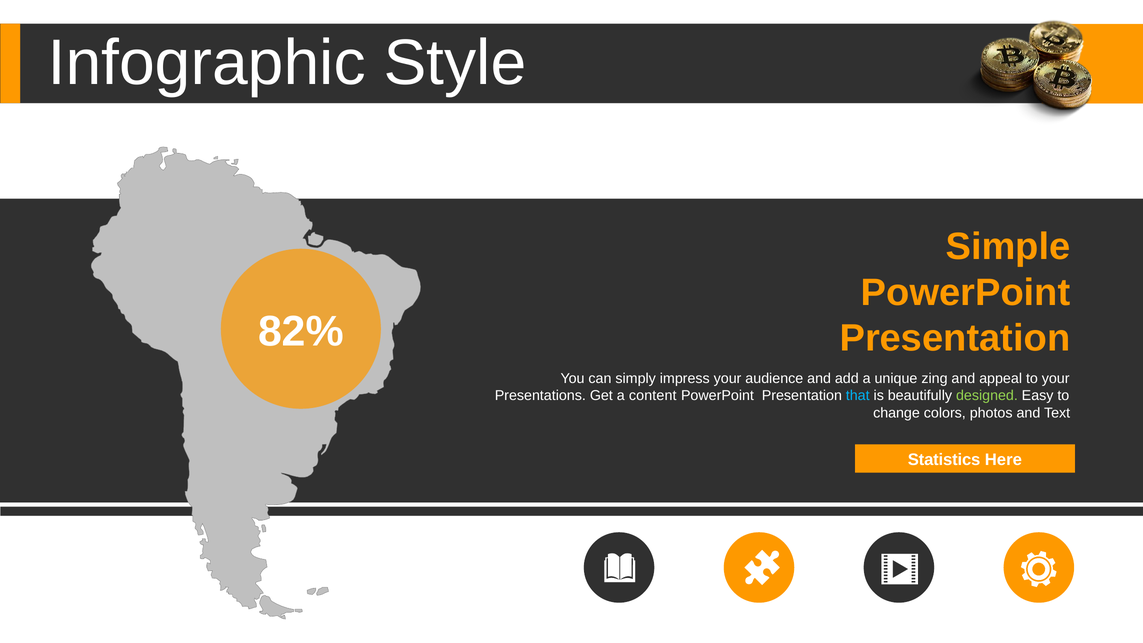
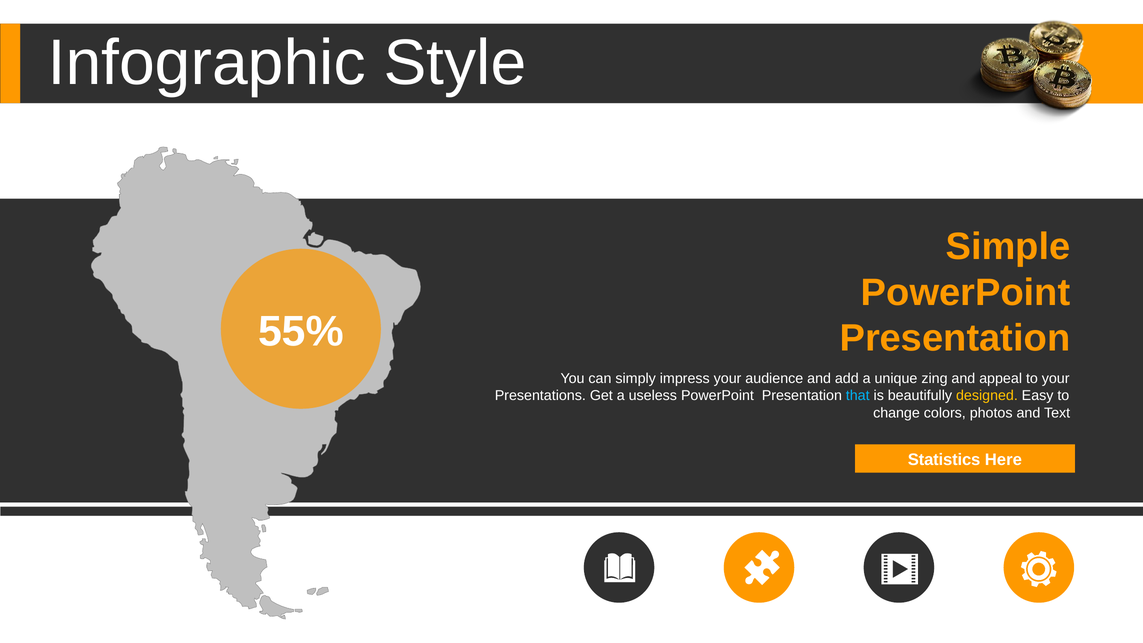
82%: 82% -> 55%
content: content -> useless
designed colour: light green -> yellow
